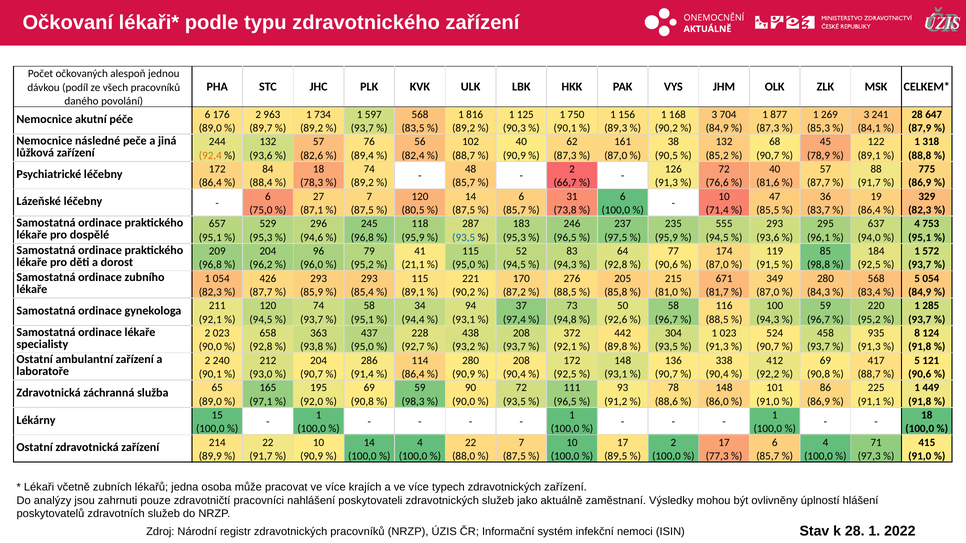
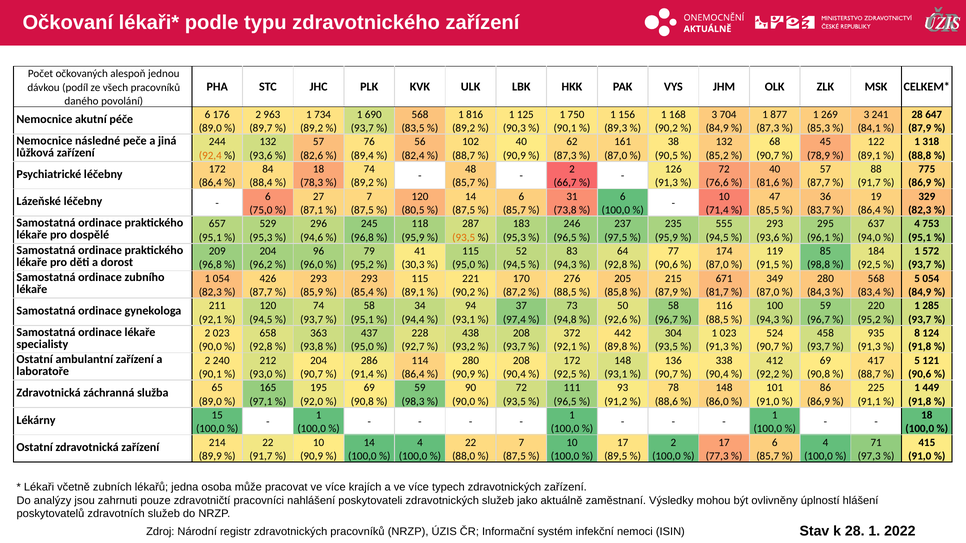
597: 597 -> 690
93,5 at (464, 238) colour: blue -> orange
21,1: 21,1 -> 30,3
81,0 at (666, 292): 81,0 -> 87,9
